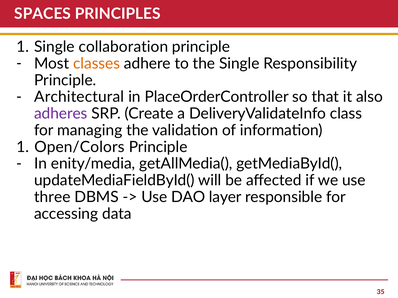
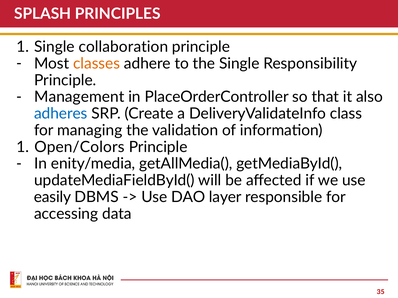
SPACES: SPACES -> SPLASH
Architectural: Architectural -> Management
adheres colour: purple -> blue
three: three -> easily
